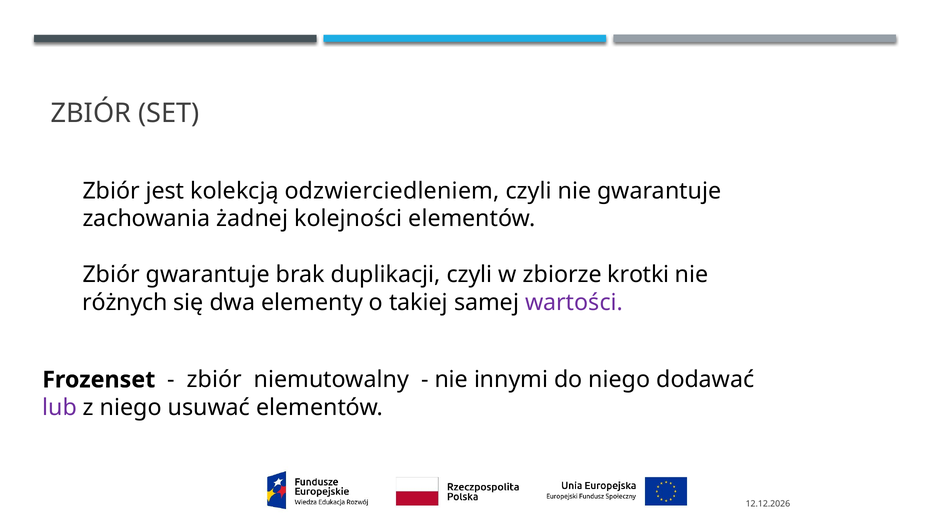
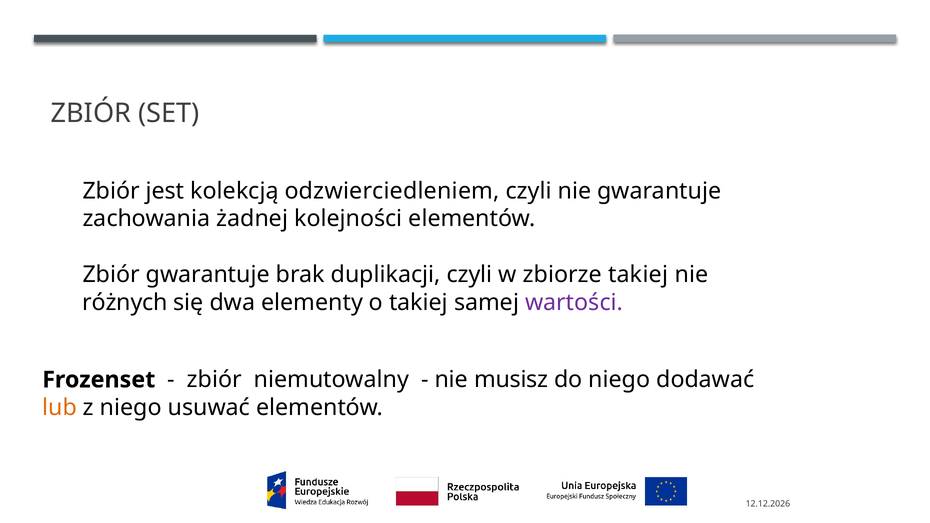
zbiorze krotki: krotki -> takiej
innymi: innymi -> musisz
lub colour: purple -> orange
